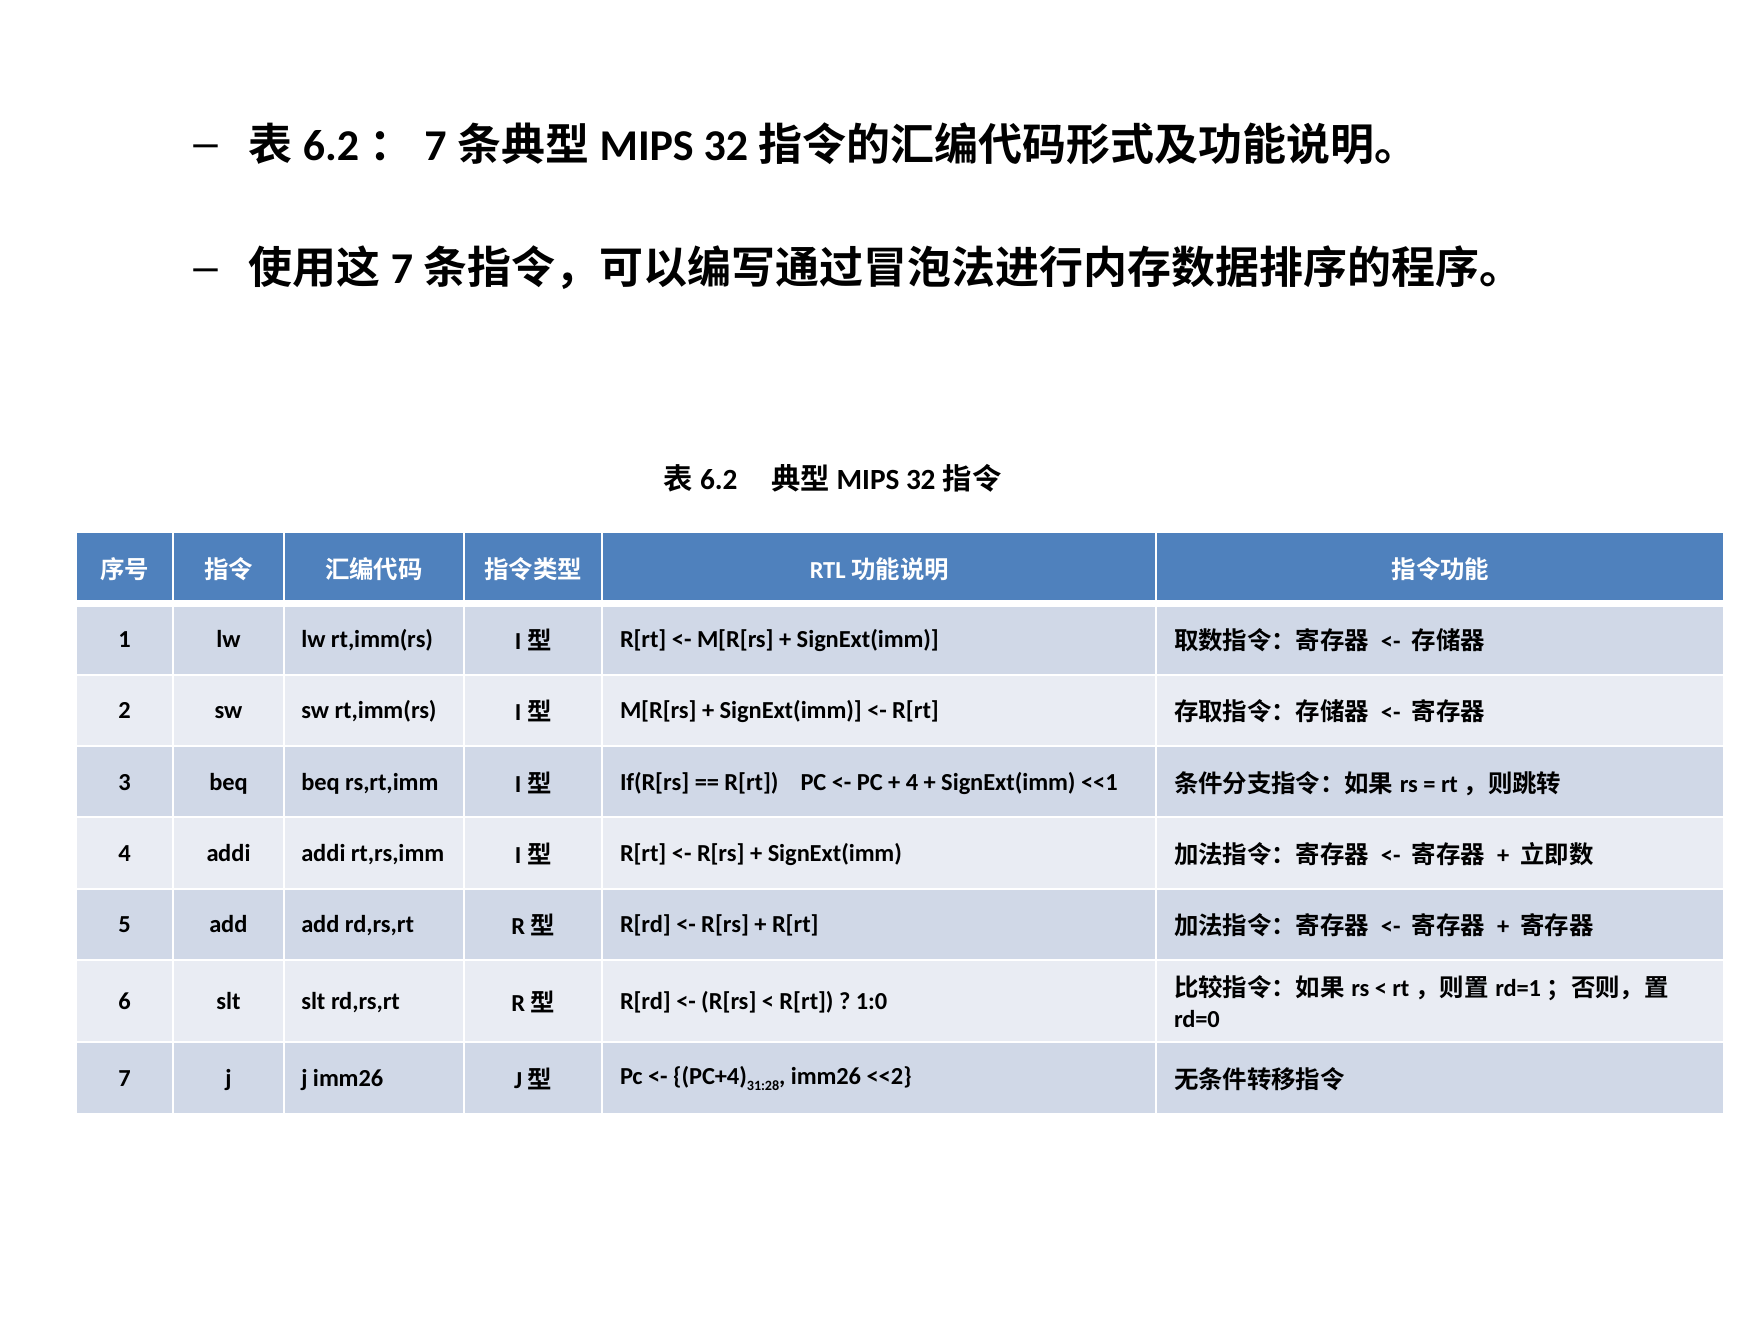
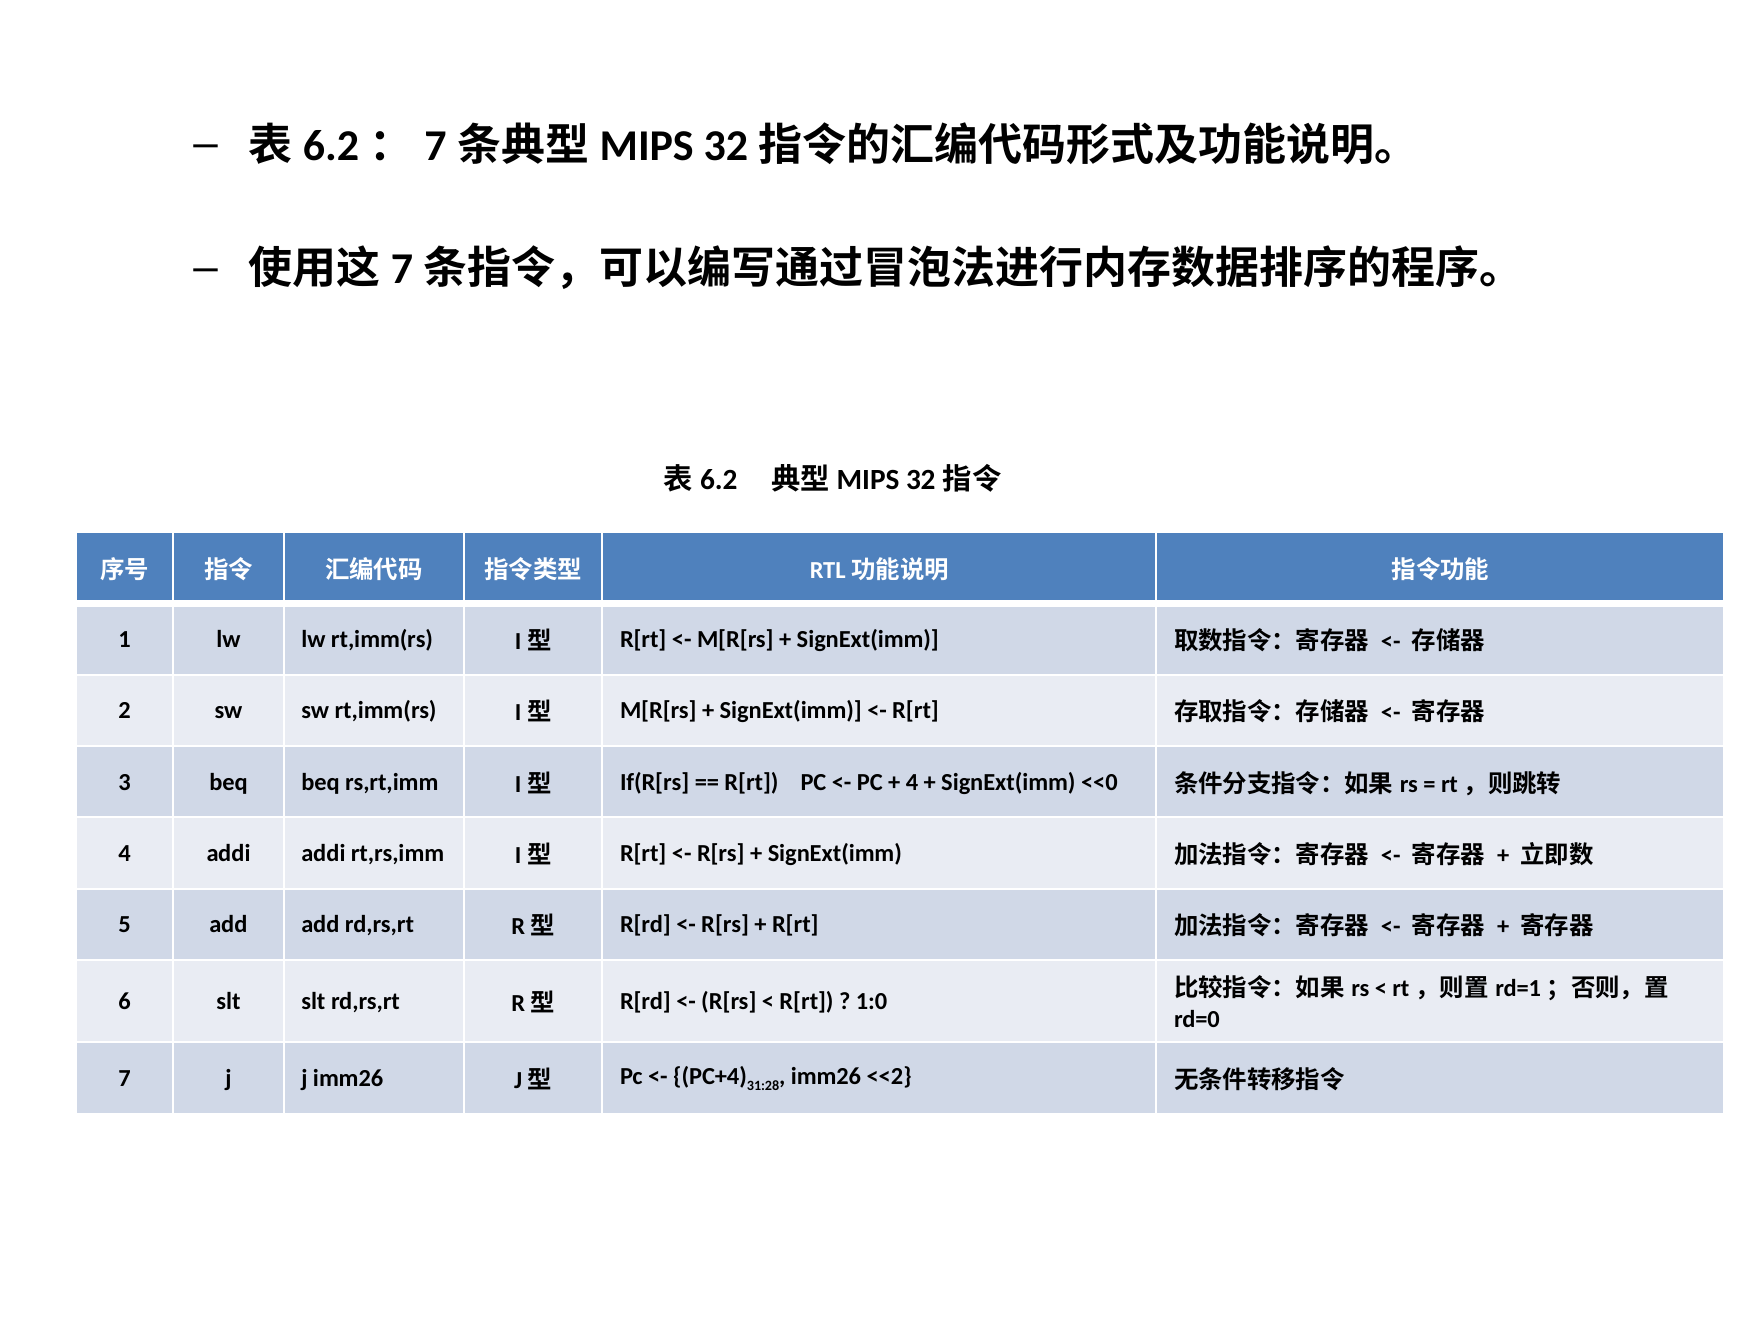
<<1: <<1 -> <<0
